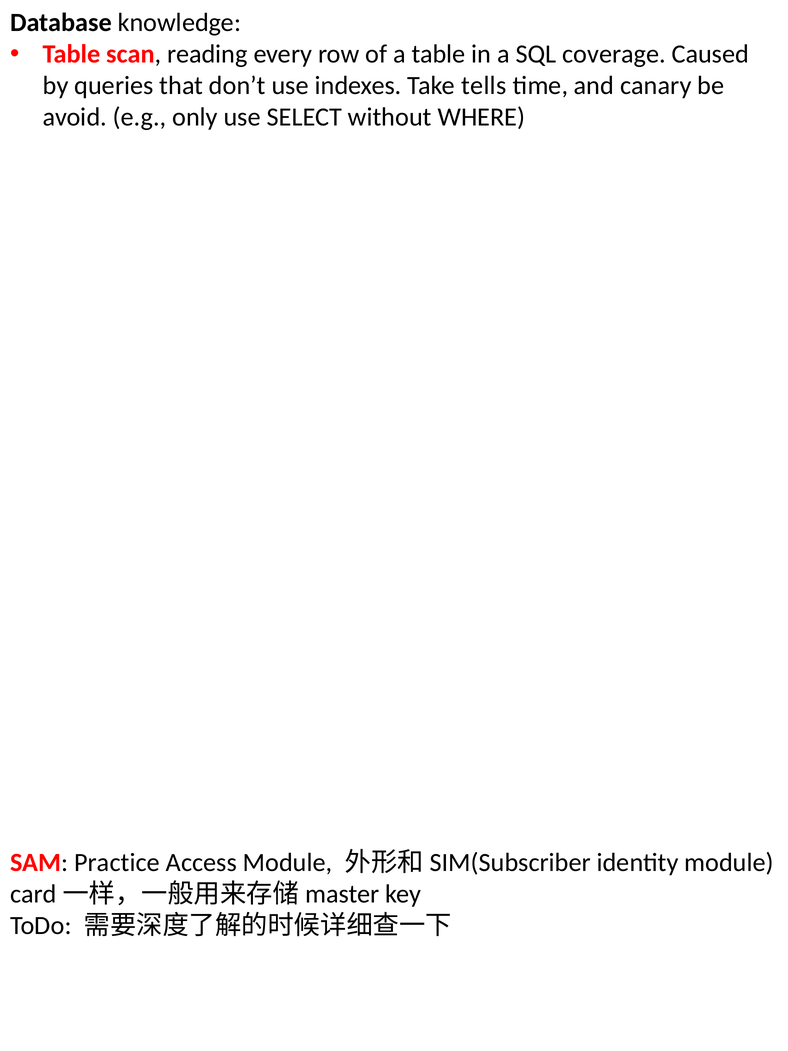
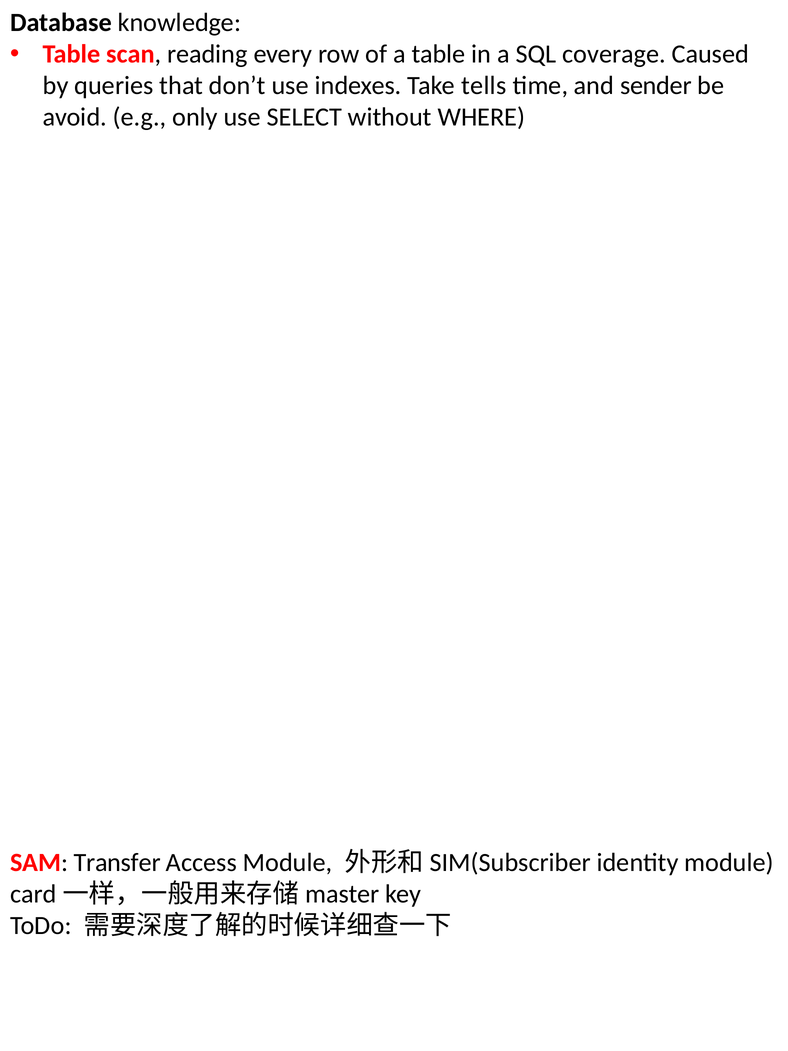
canary: canary -> sender
Practice: Practice -> Transfer
